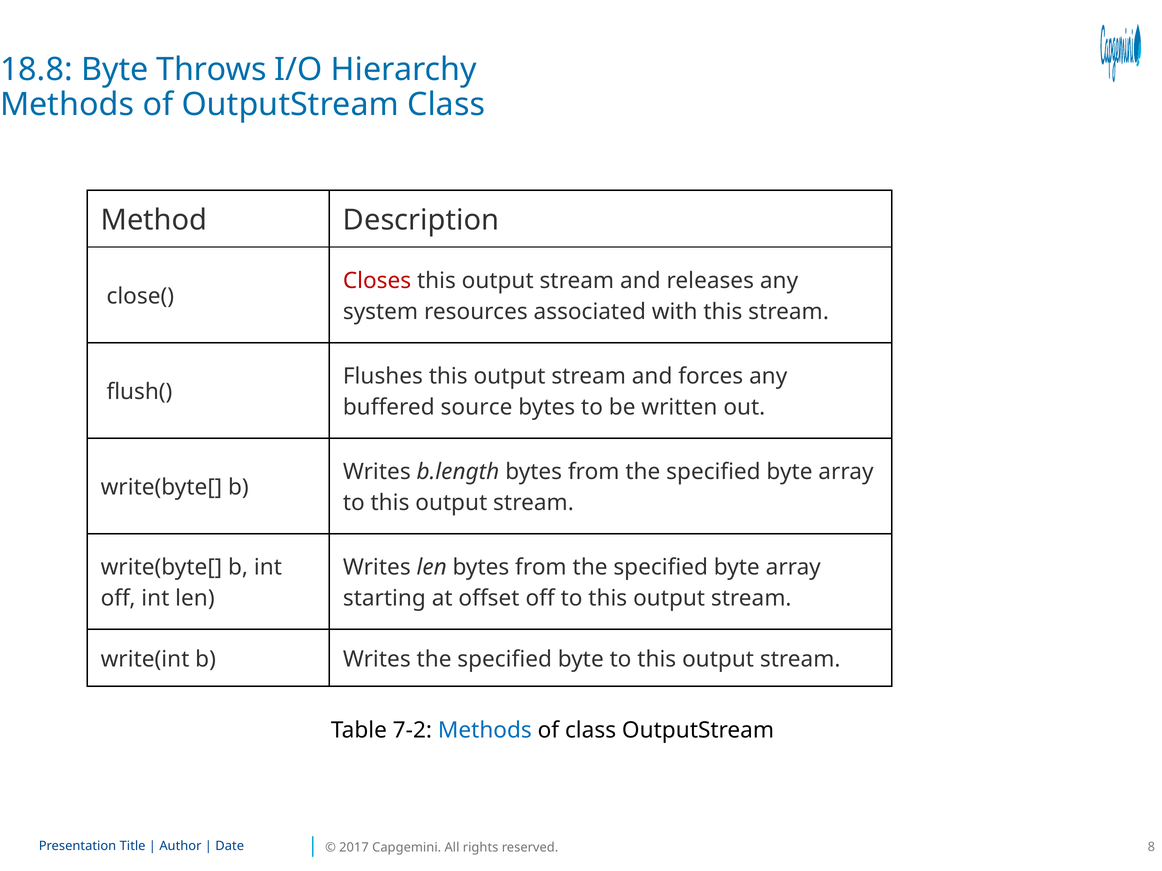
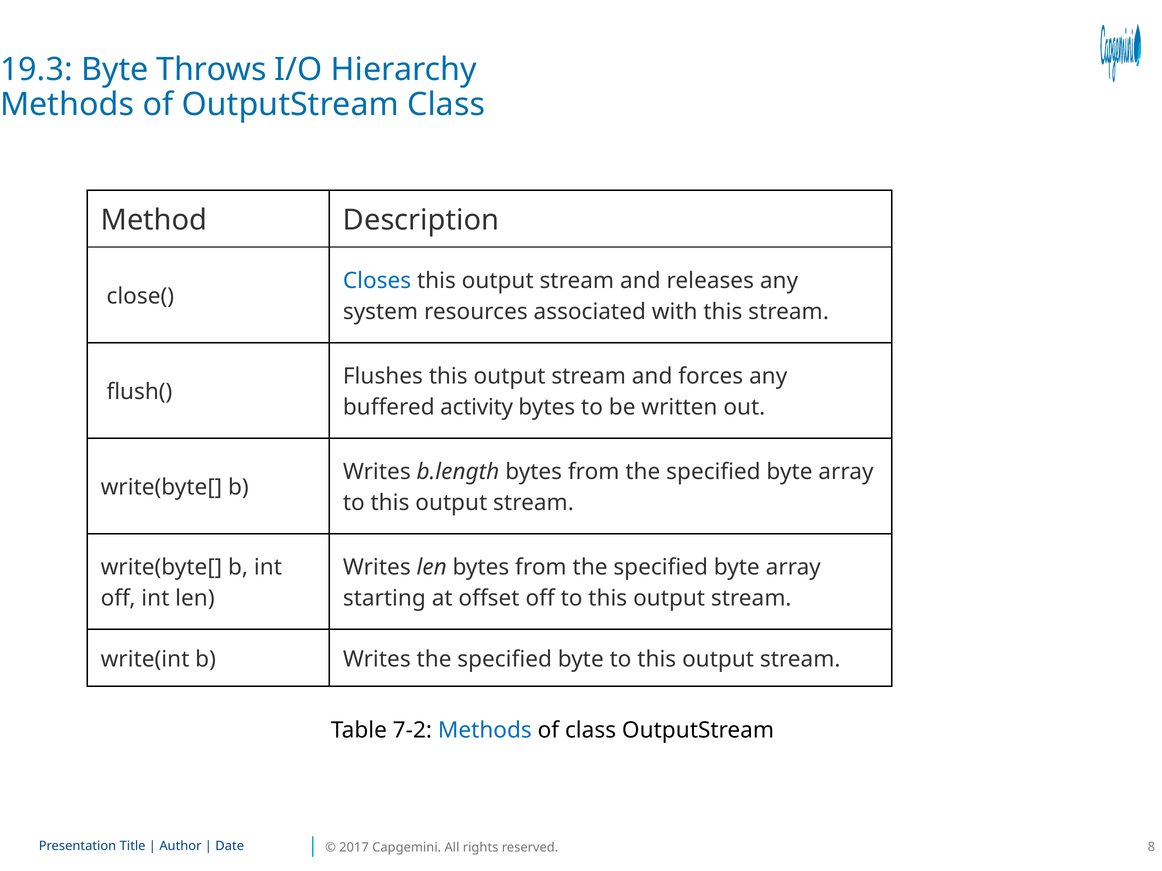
18.8: 18.8 -> 19.3
Closes colour: red -> blue
source: source -> activity
